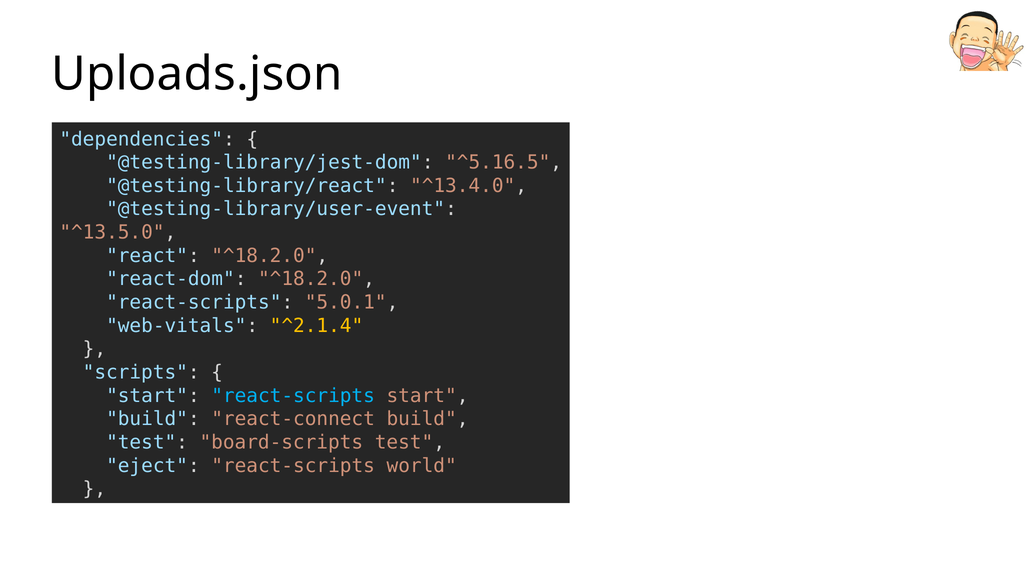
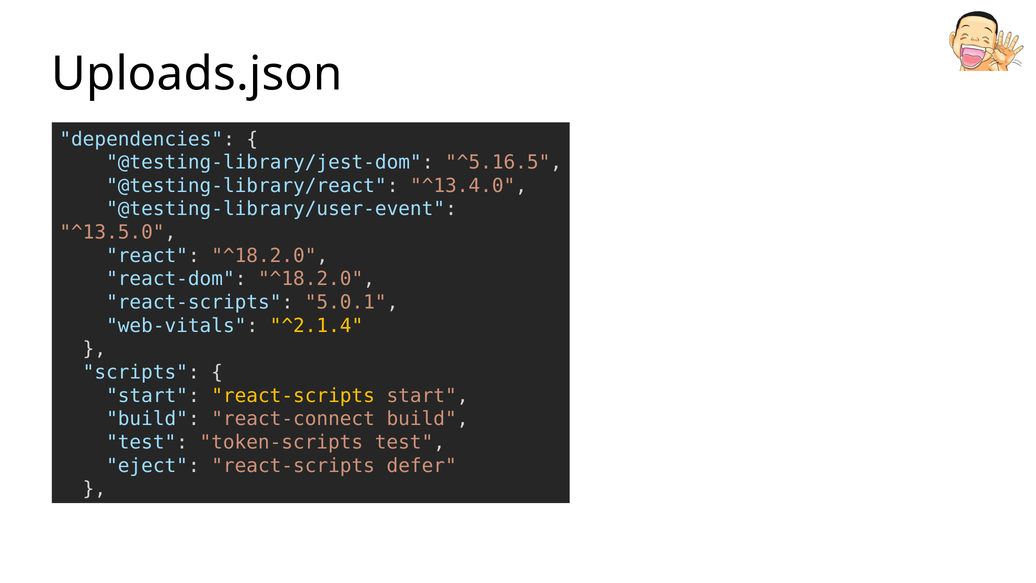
react-scripts at (293, 395) colour: light blue -> yellow
board-scripts: board-scripts -> token-scripts
world: world -> defer
